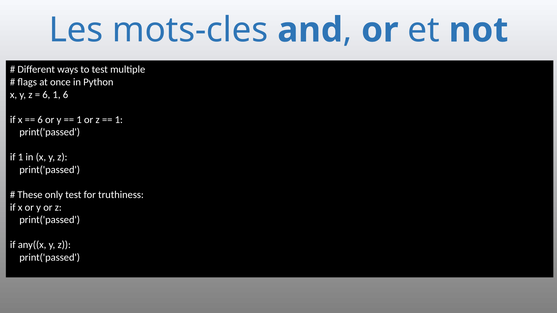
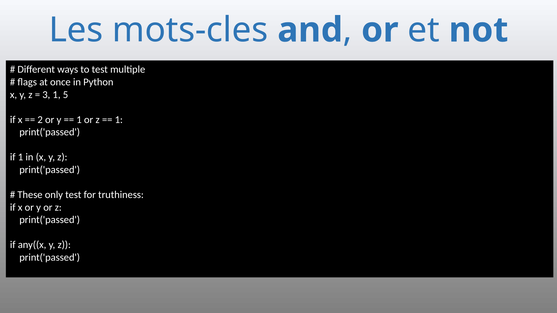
6 at (46, 95): 6 -> 3
1 6: 6 -> 5
6 at (40, 120): 6 -> 2
